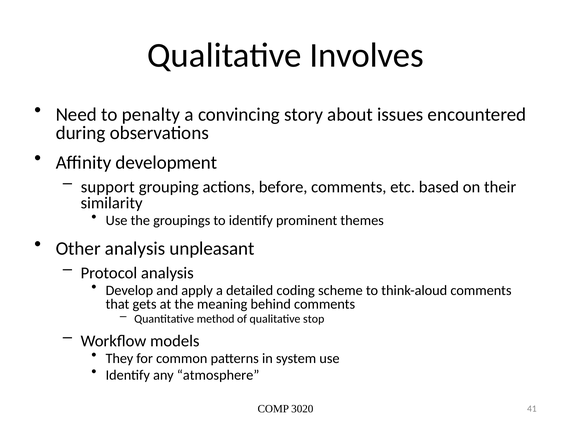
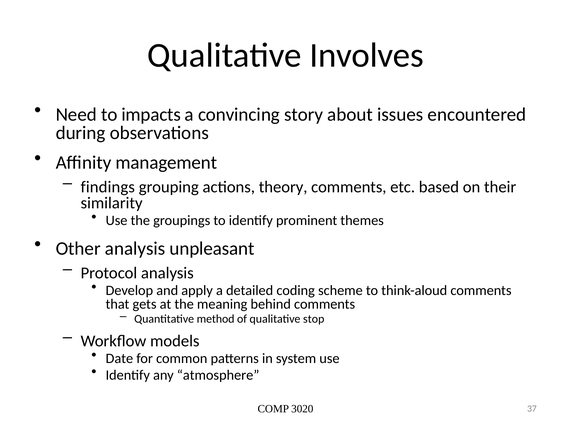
penalty: penalty -> impacts
development: development -> management
support: support -> findings
before: before -> theory
They: They -> Date
41: 41 -> 37
